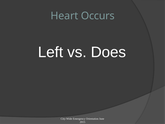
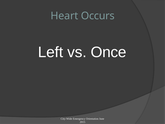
Does: Does -> Once
